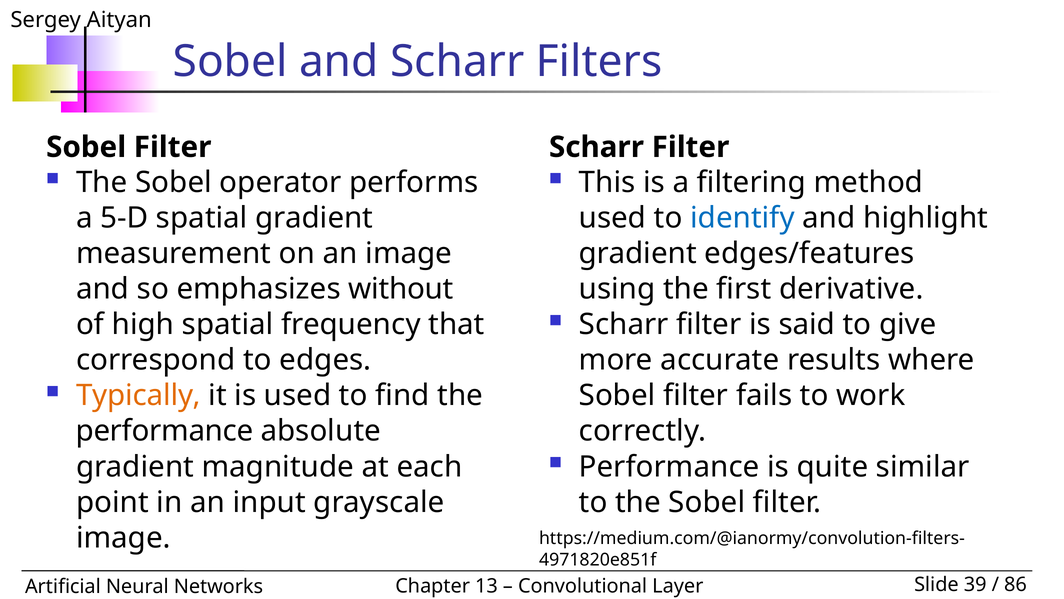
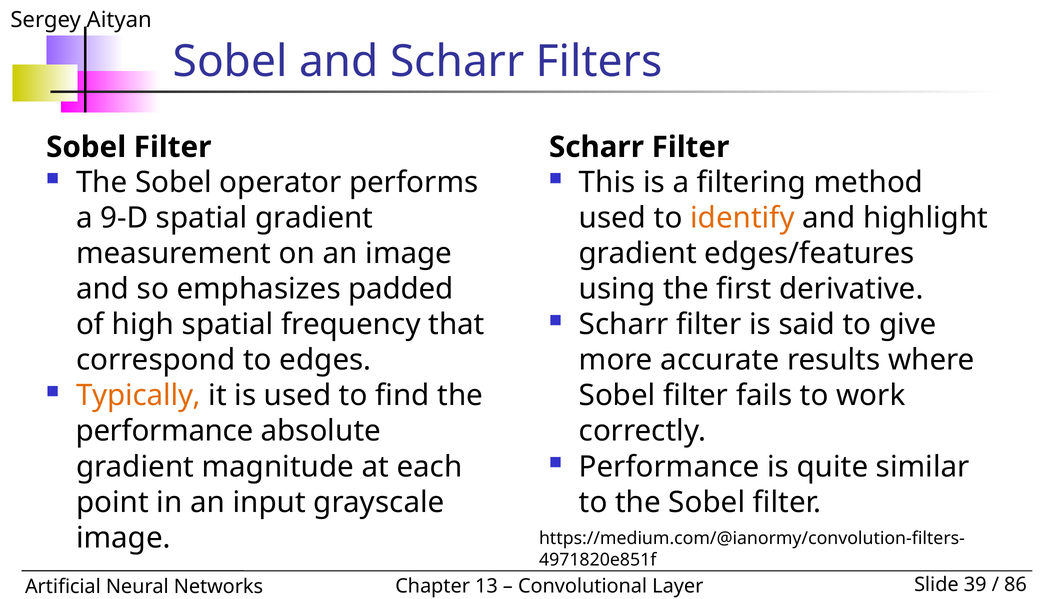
5-D: 5-D -> 9-D
identify colour: blue -> orange
without: without -> padded
